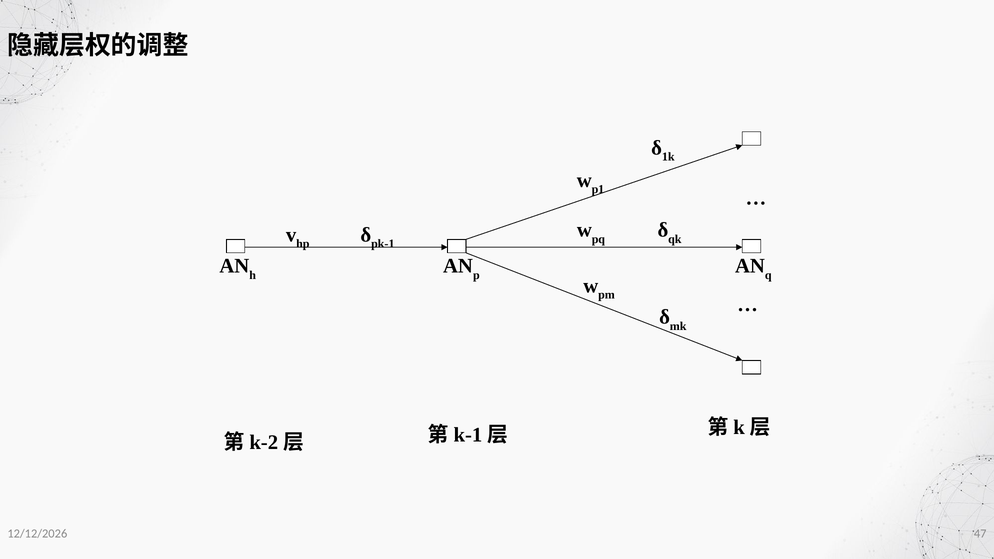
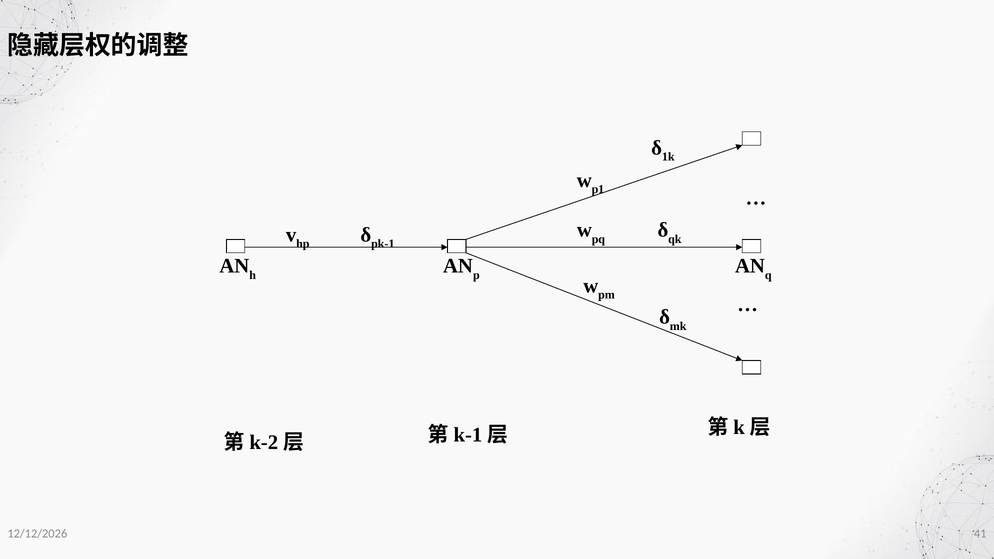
47: 47 -> 41
